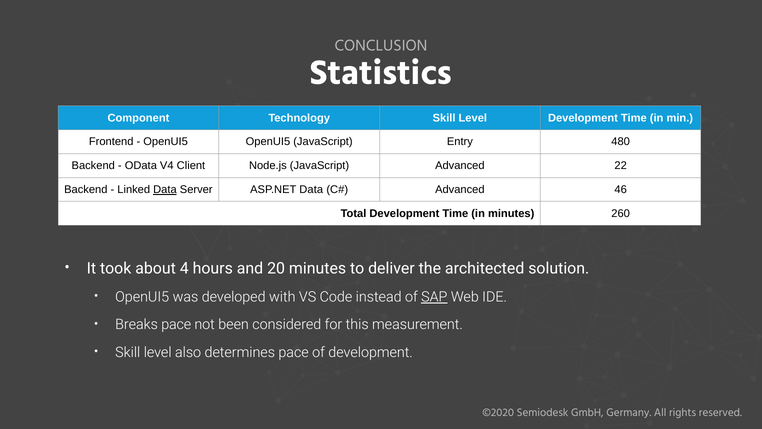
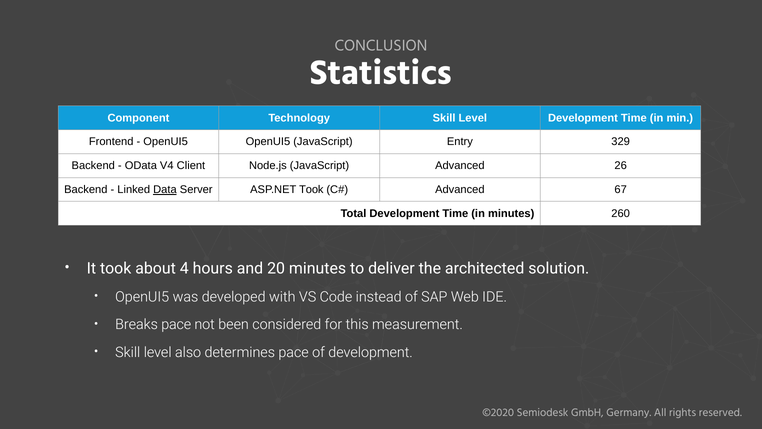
480: 480 -> 329
22: 22 -> 26
ASP.NET Data: Data -> Took
46: 46 -> 67
SAP underline: present -> none
